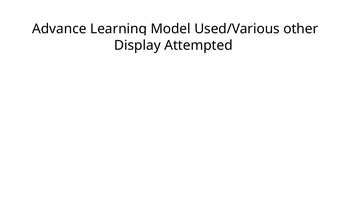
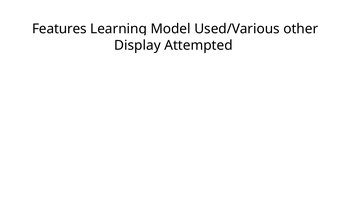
Advance: Advance -> Features
